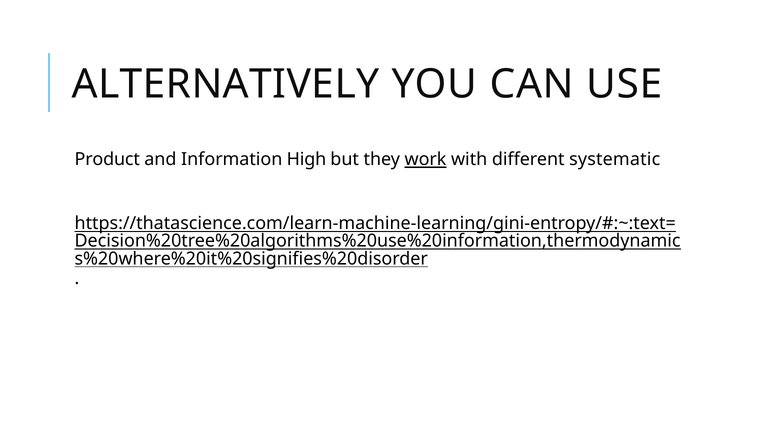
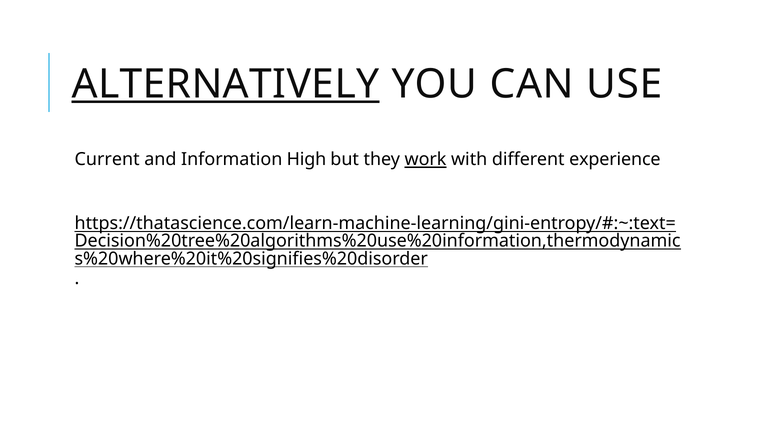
ALTERNATIVELY underline: none -> present
Product: Product -> Current
systematic: systematic -> experience
